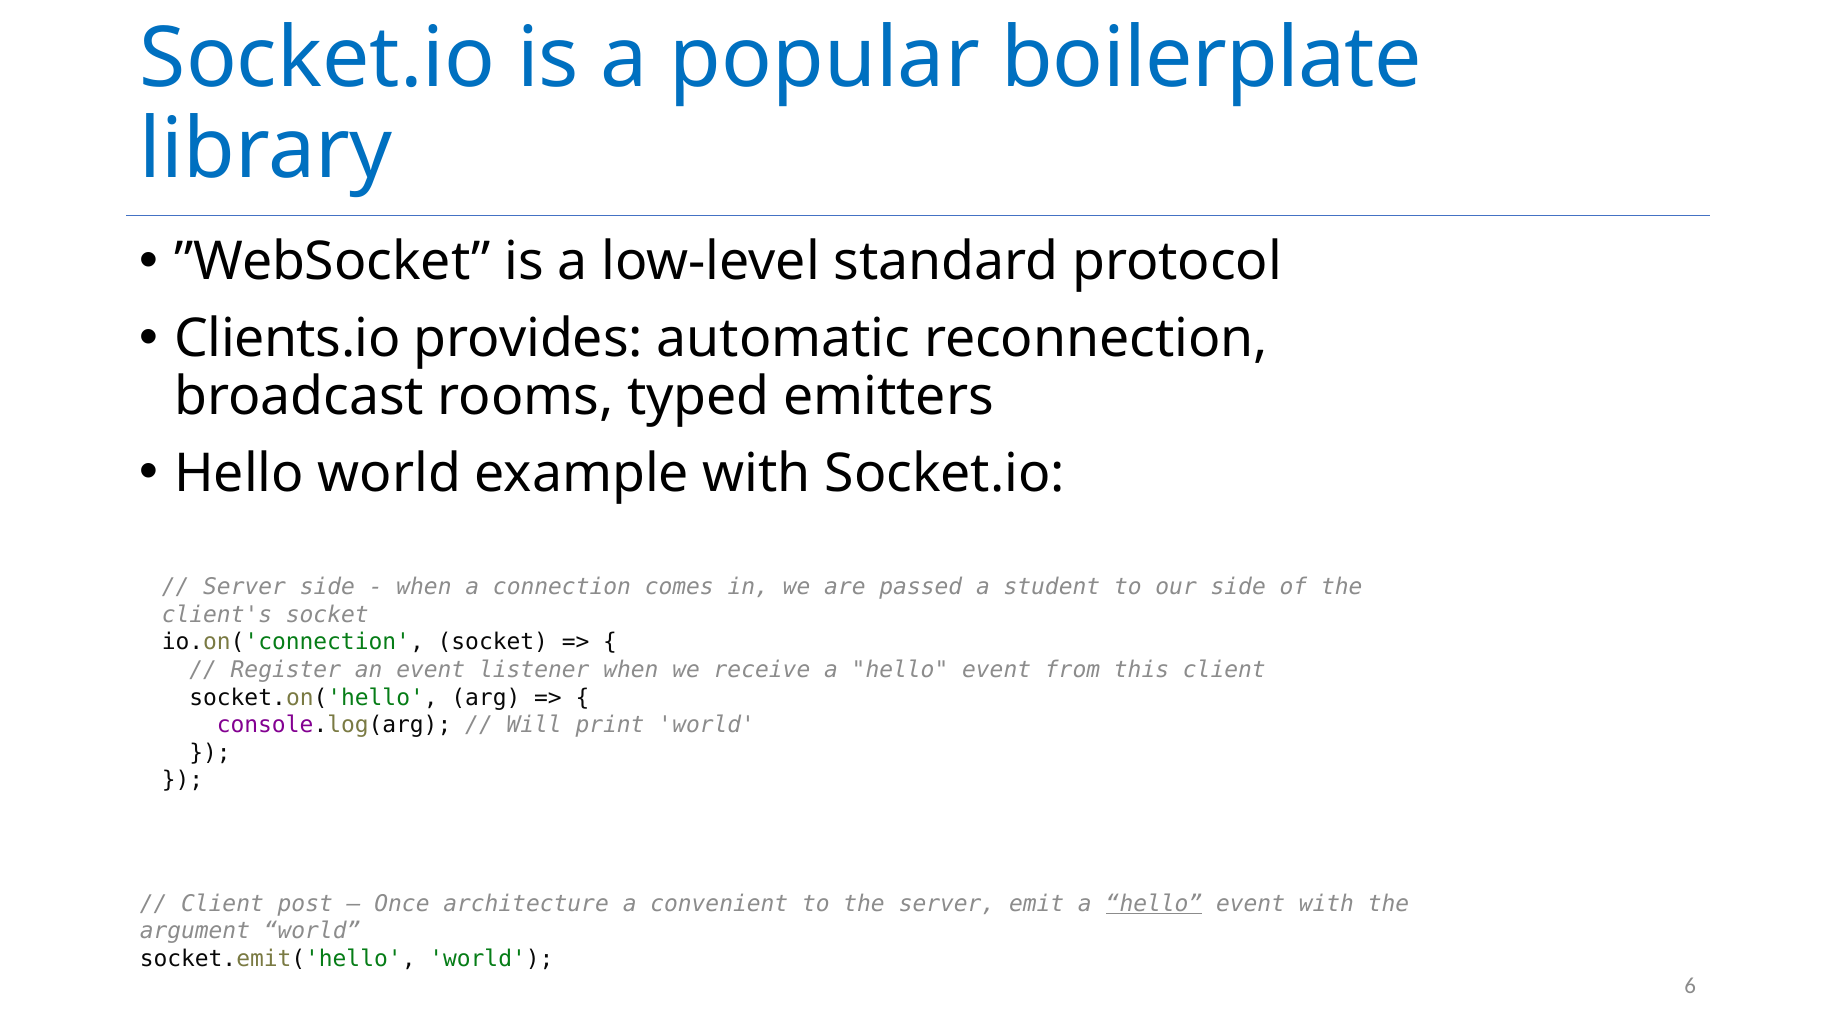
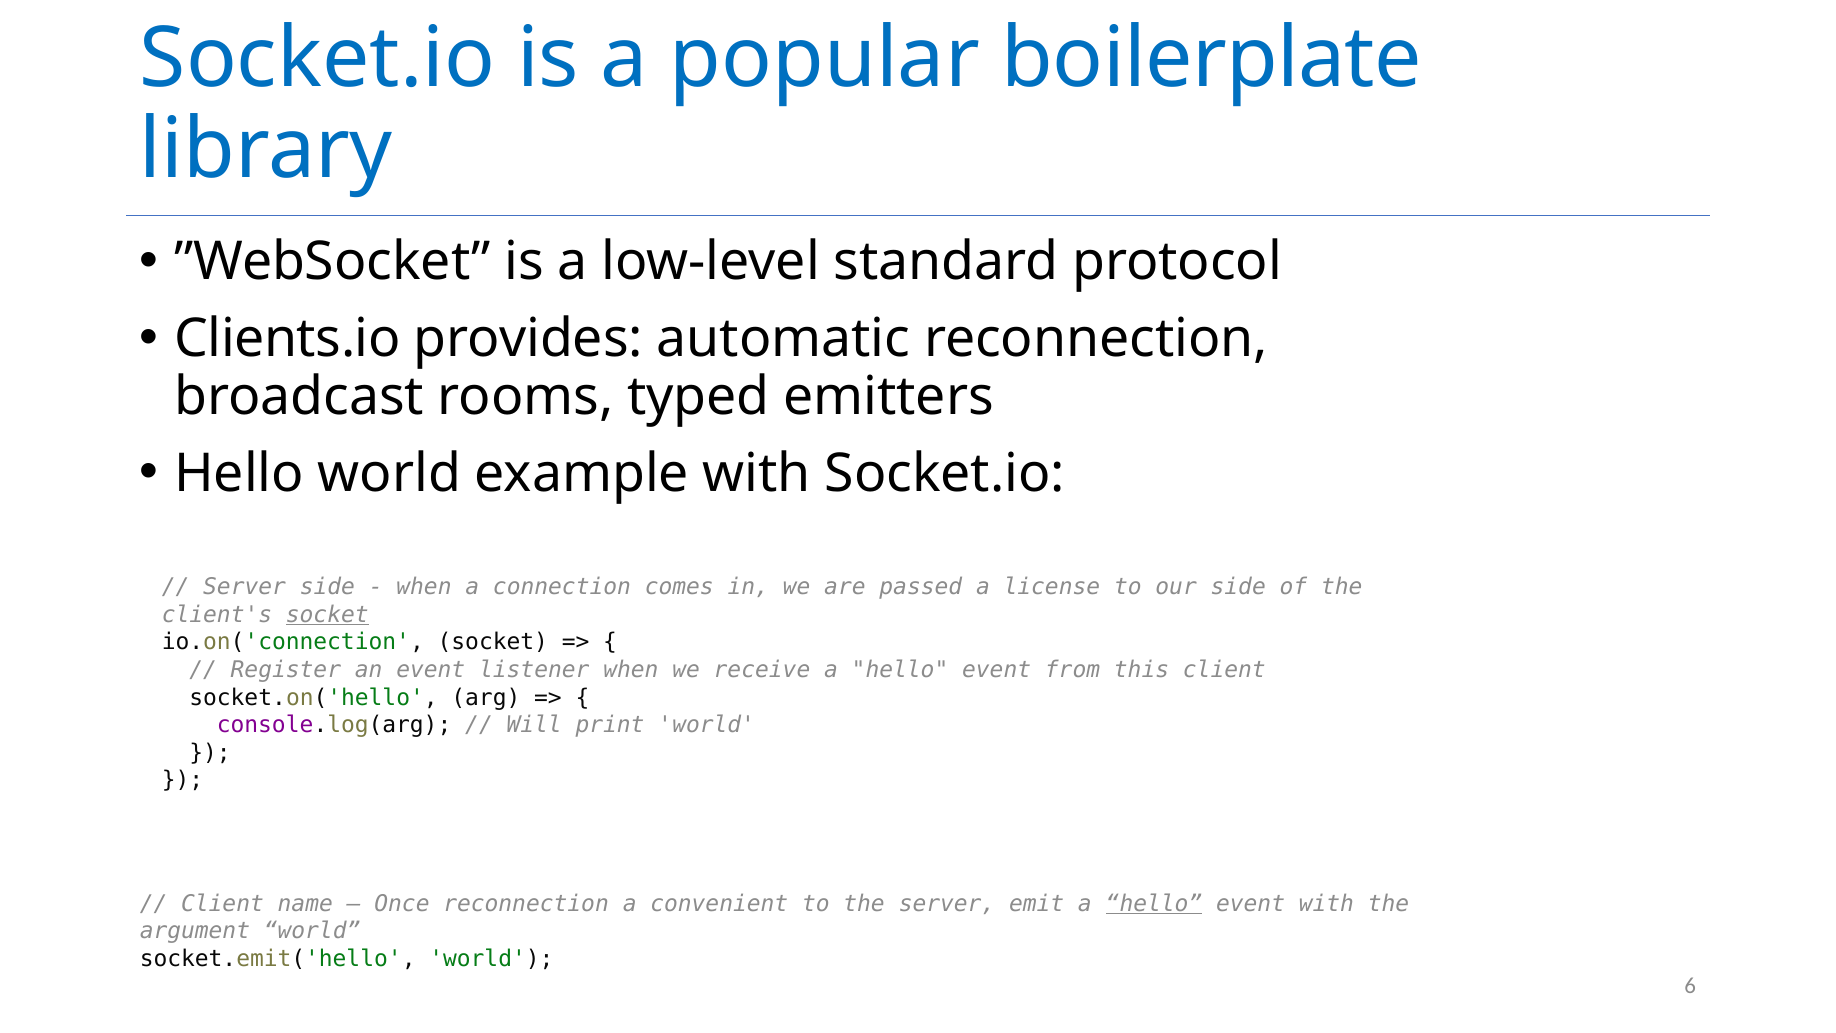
student: student -> license
socket at (327, 615) underline: none -> present
post: post -> name
Once architecture: architecture -> reconnection
